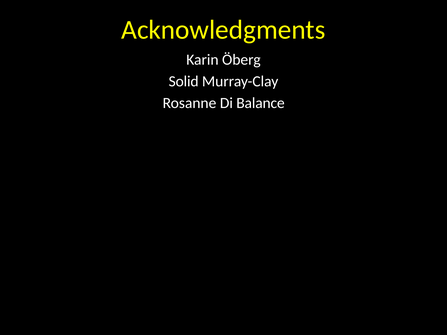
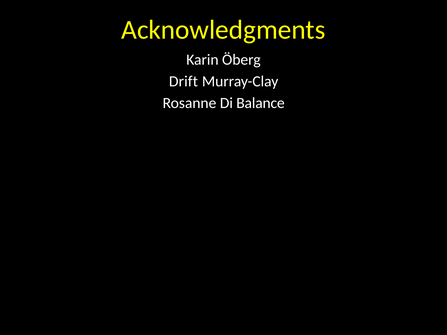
Solid: Solid -> Drift
